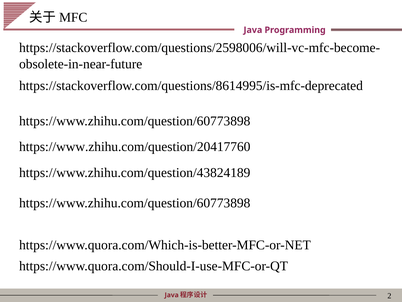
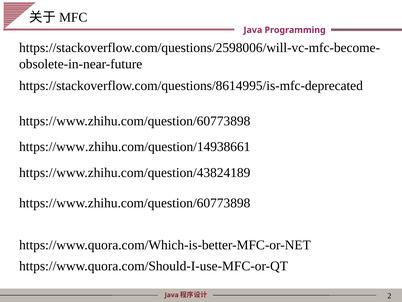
https://www.zhihu.com/question/20417760: https://www.zhihu.com/question/20417760 -> https://www.zhihu.com/question/14938661
